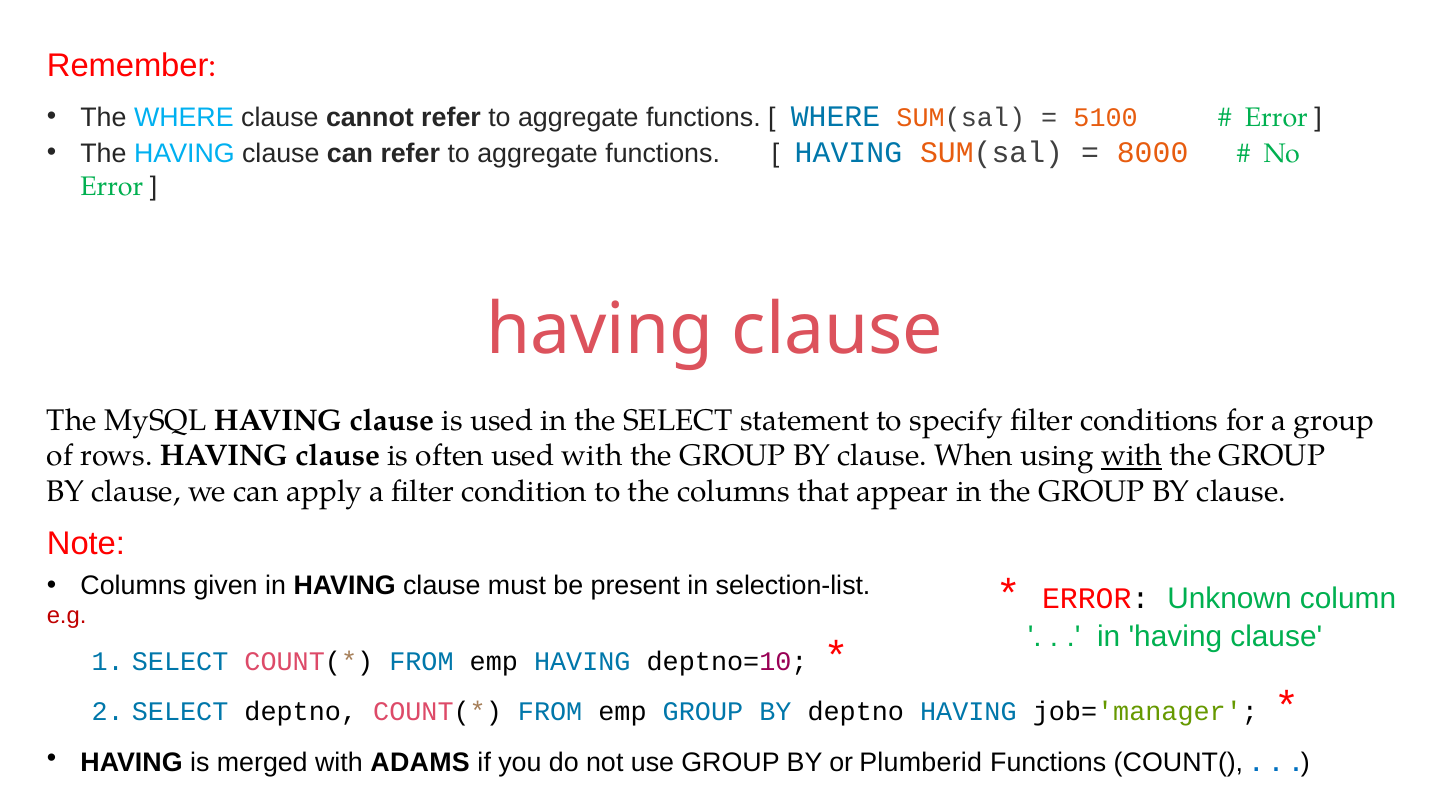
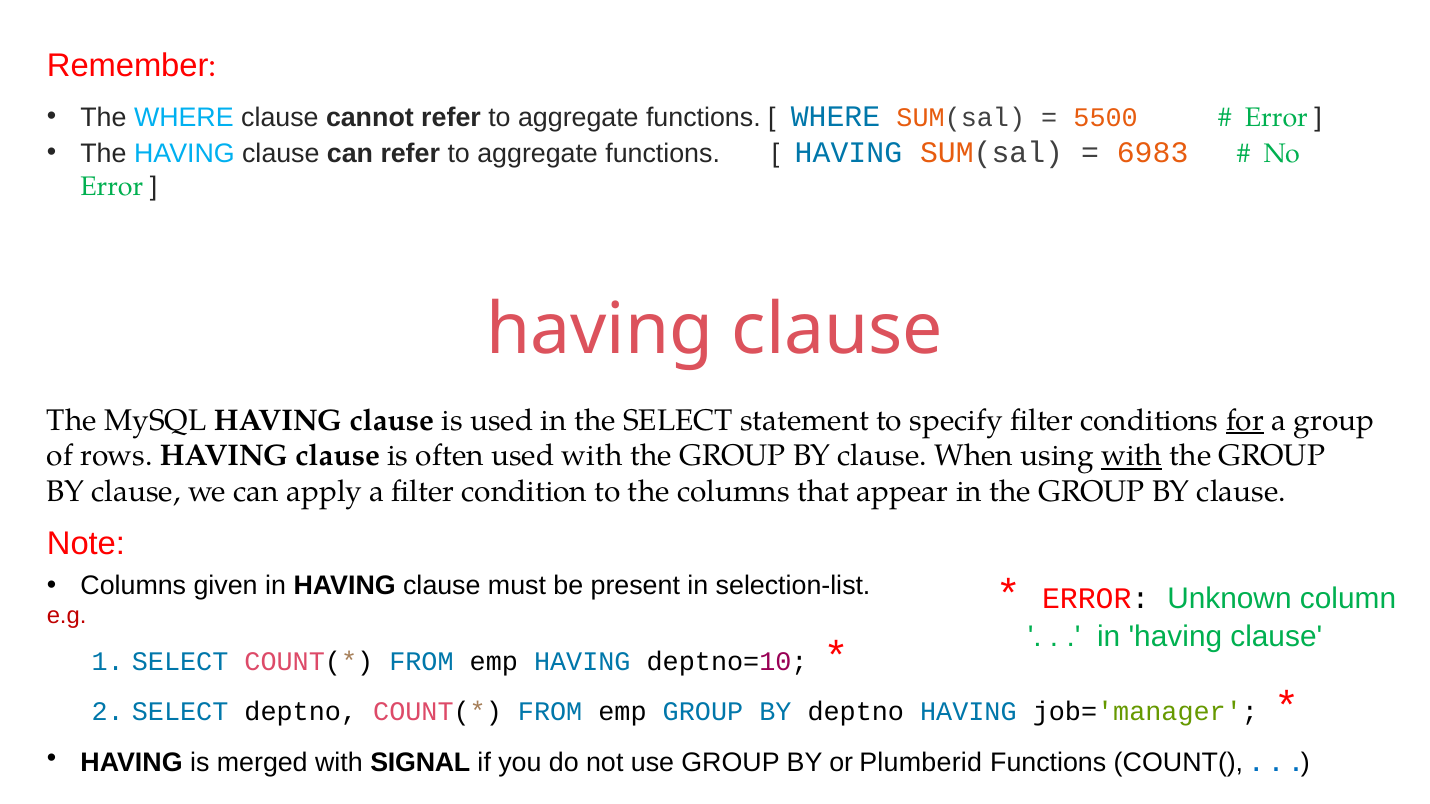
5100: 5100 -> 5500
8000: 8000 -> 6983
for underline: none -> present
ADAMS: ADAMS -> SIGNAL
